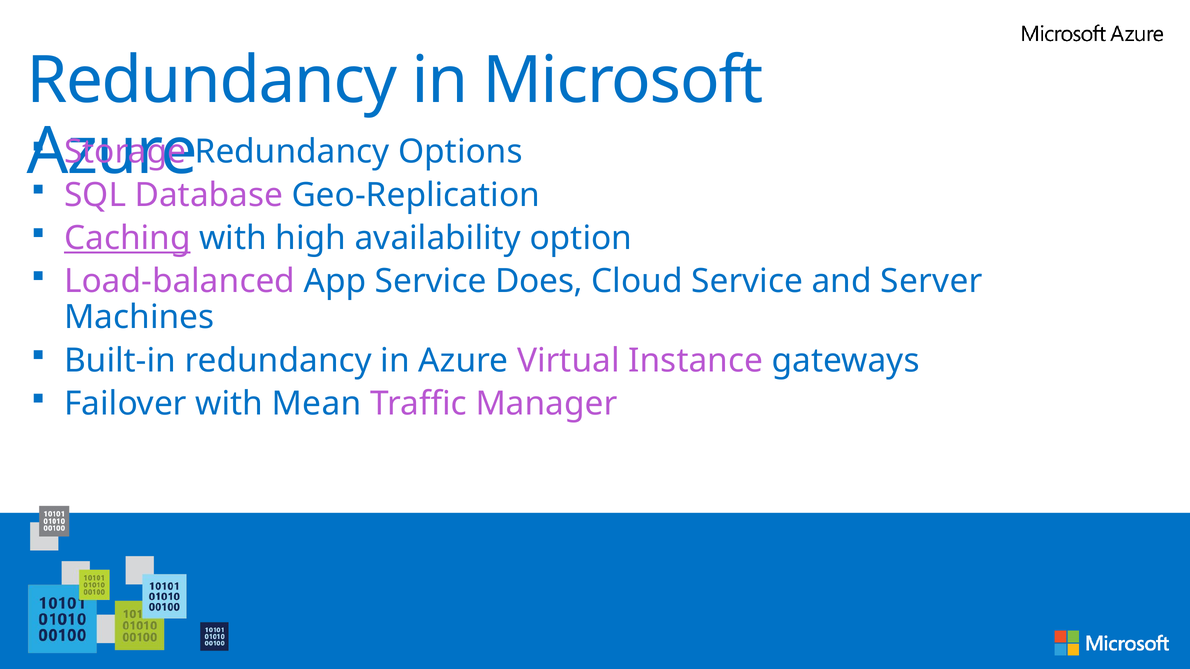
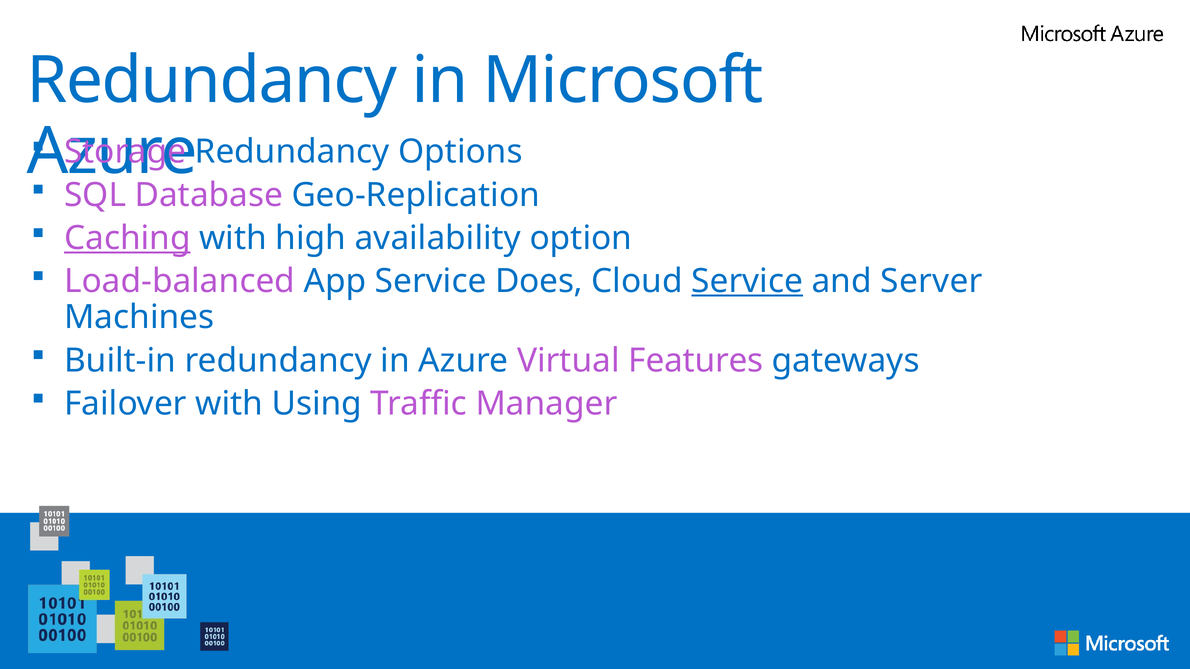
Service at (747, 281) underline: none -> present
Instance: Instance -> Features
Mean: Mean -> Using
